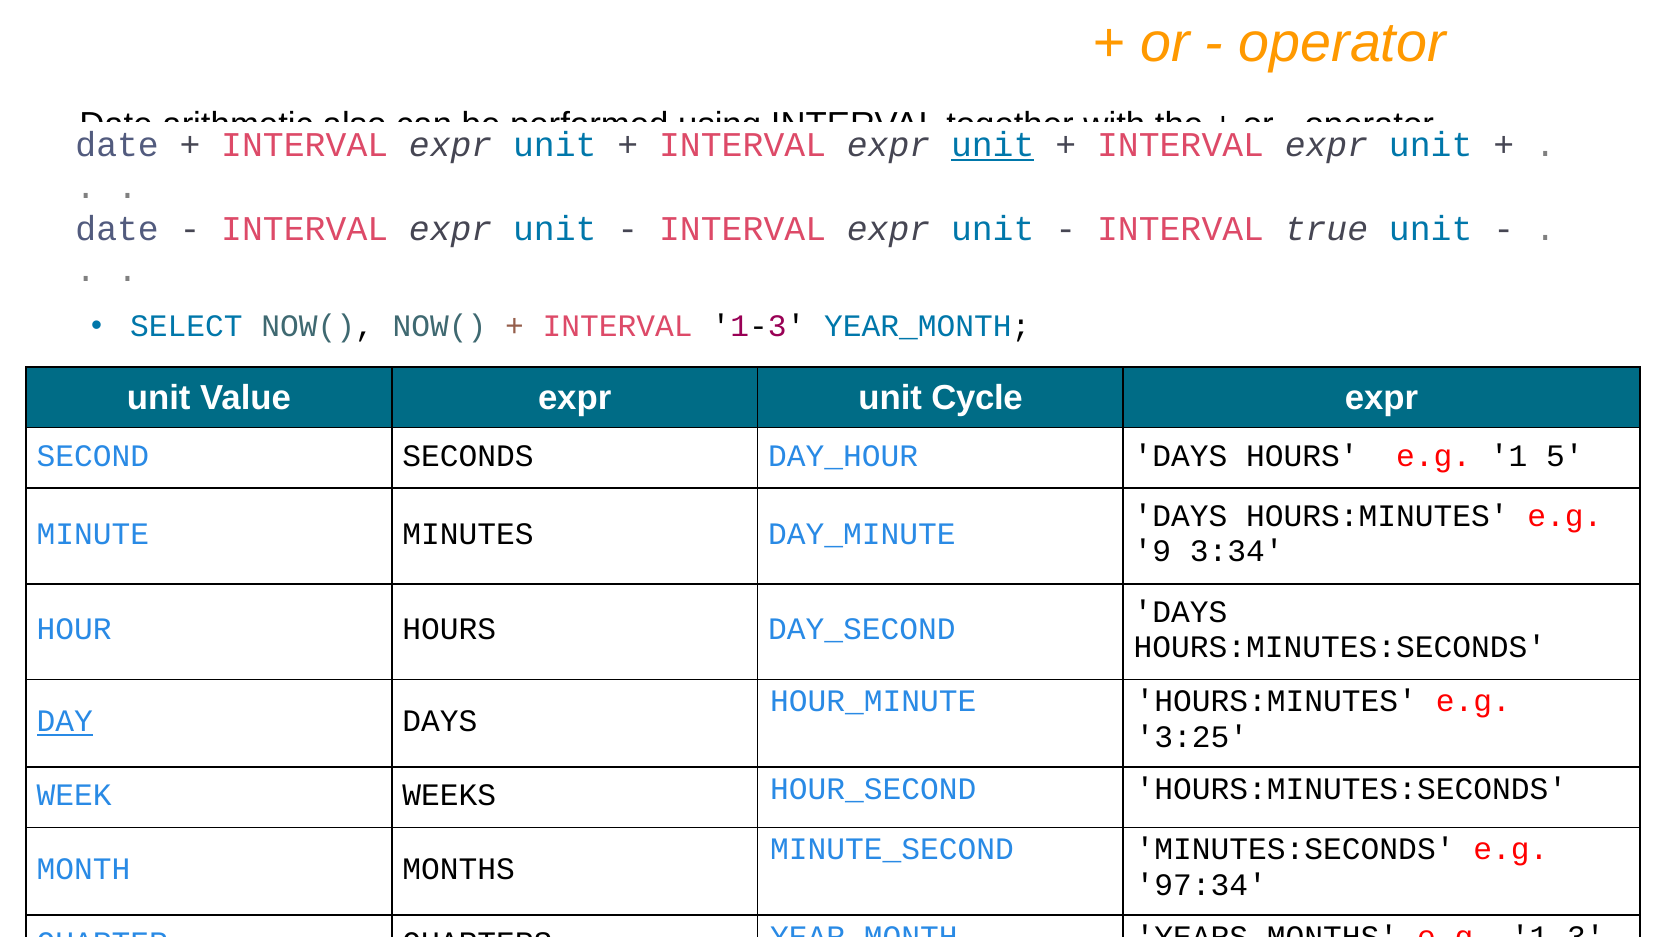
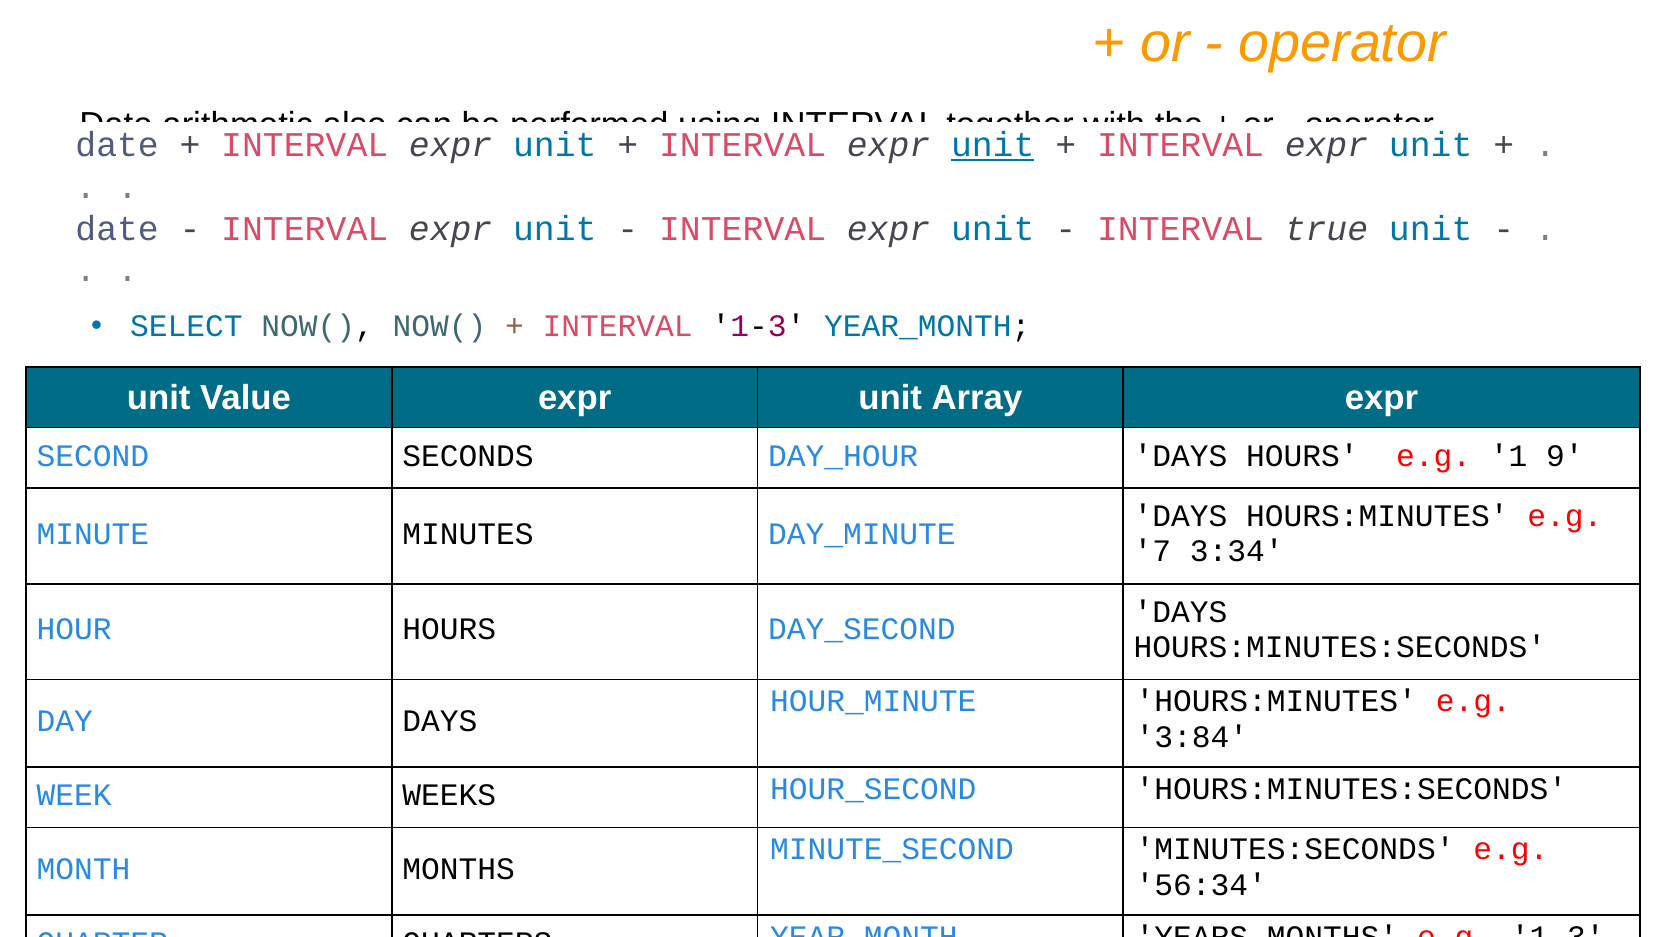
Cycle: Cycle -> Array
5: 5 -> 9
9: 9 -> 7
DAY at (65, 722) underline: present -> none
3:25: 3:25 -> 3:84
97:34: 97:34 -> 56:34
